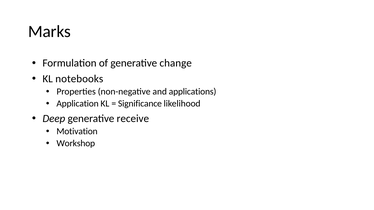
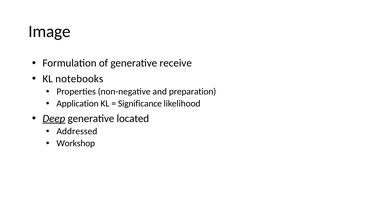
Marks: Marks -> Image
change: change -> receive
applications: applications -> preparation
Deep underline: none -> present
receive: receive -> located
Motivation: Motivation -> Addressed
